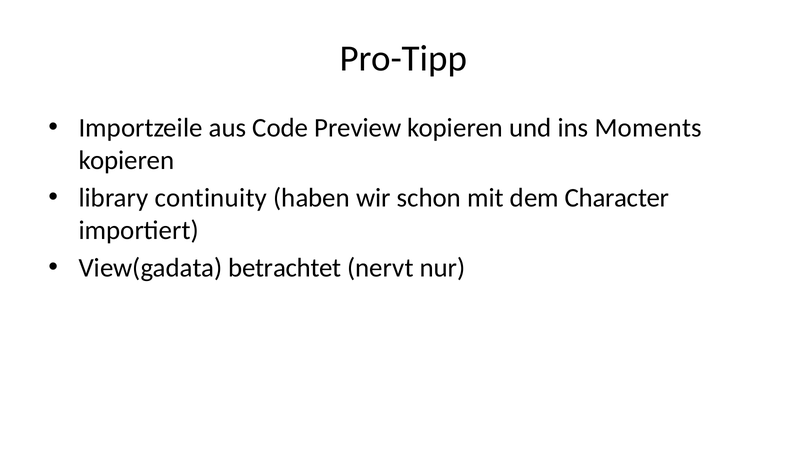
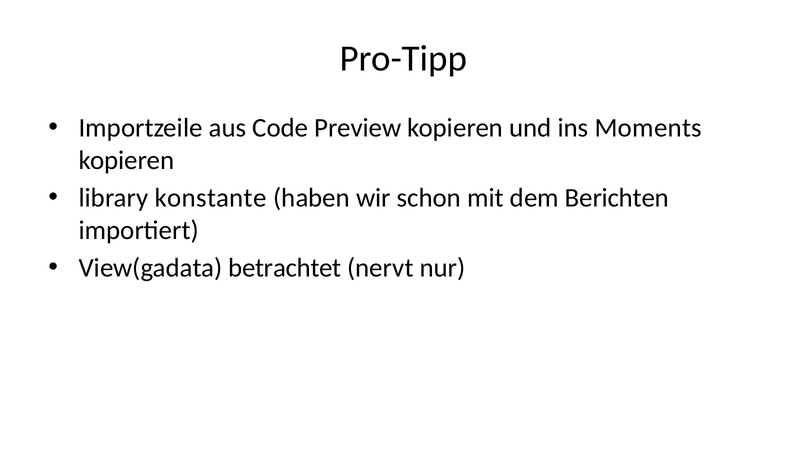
continuity: continuity -> konstante
Character: Character -> Berichten
